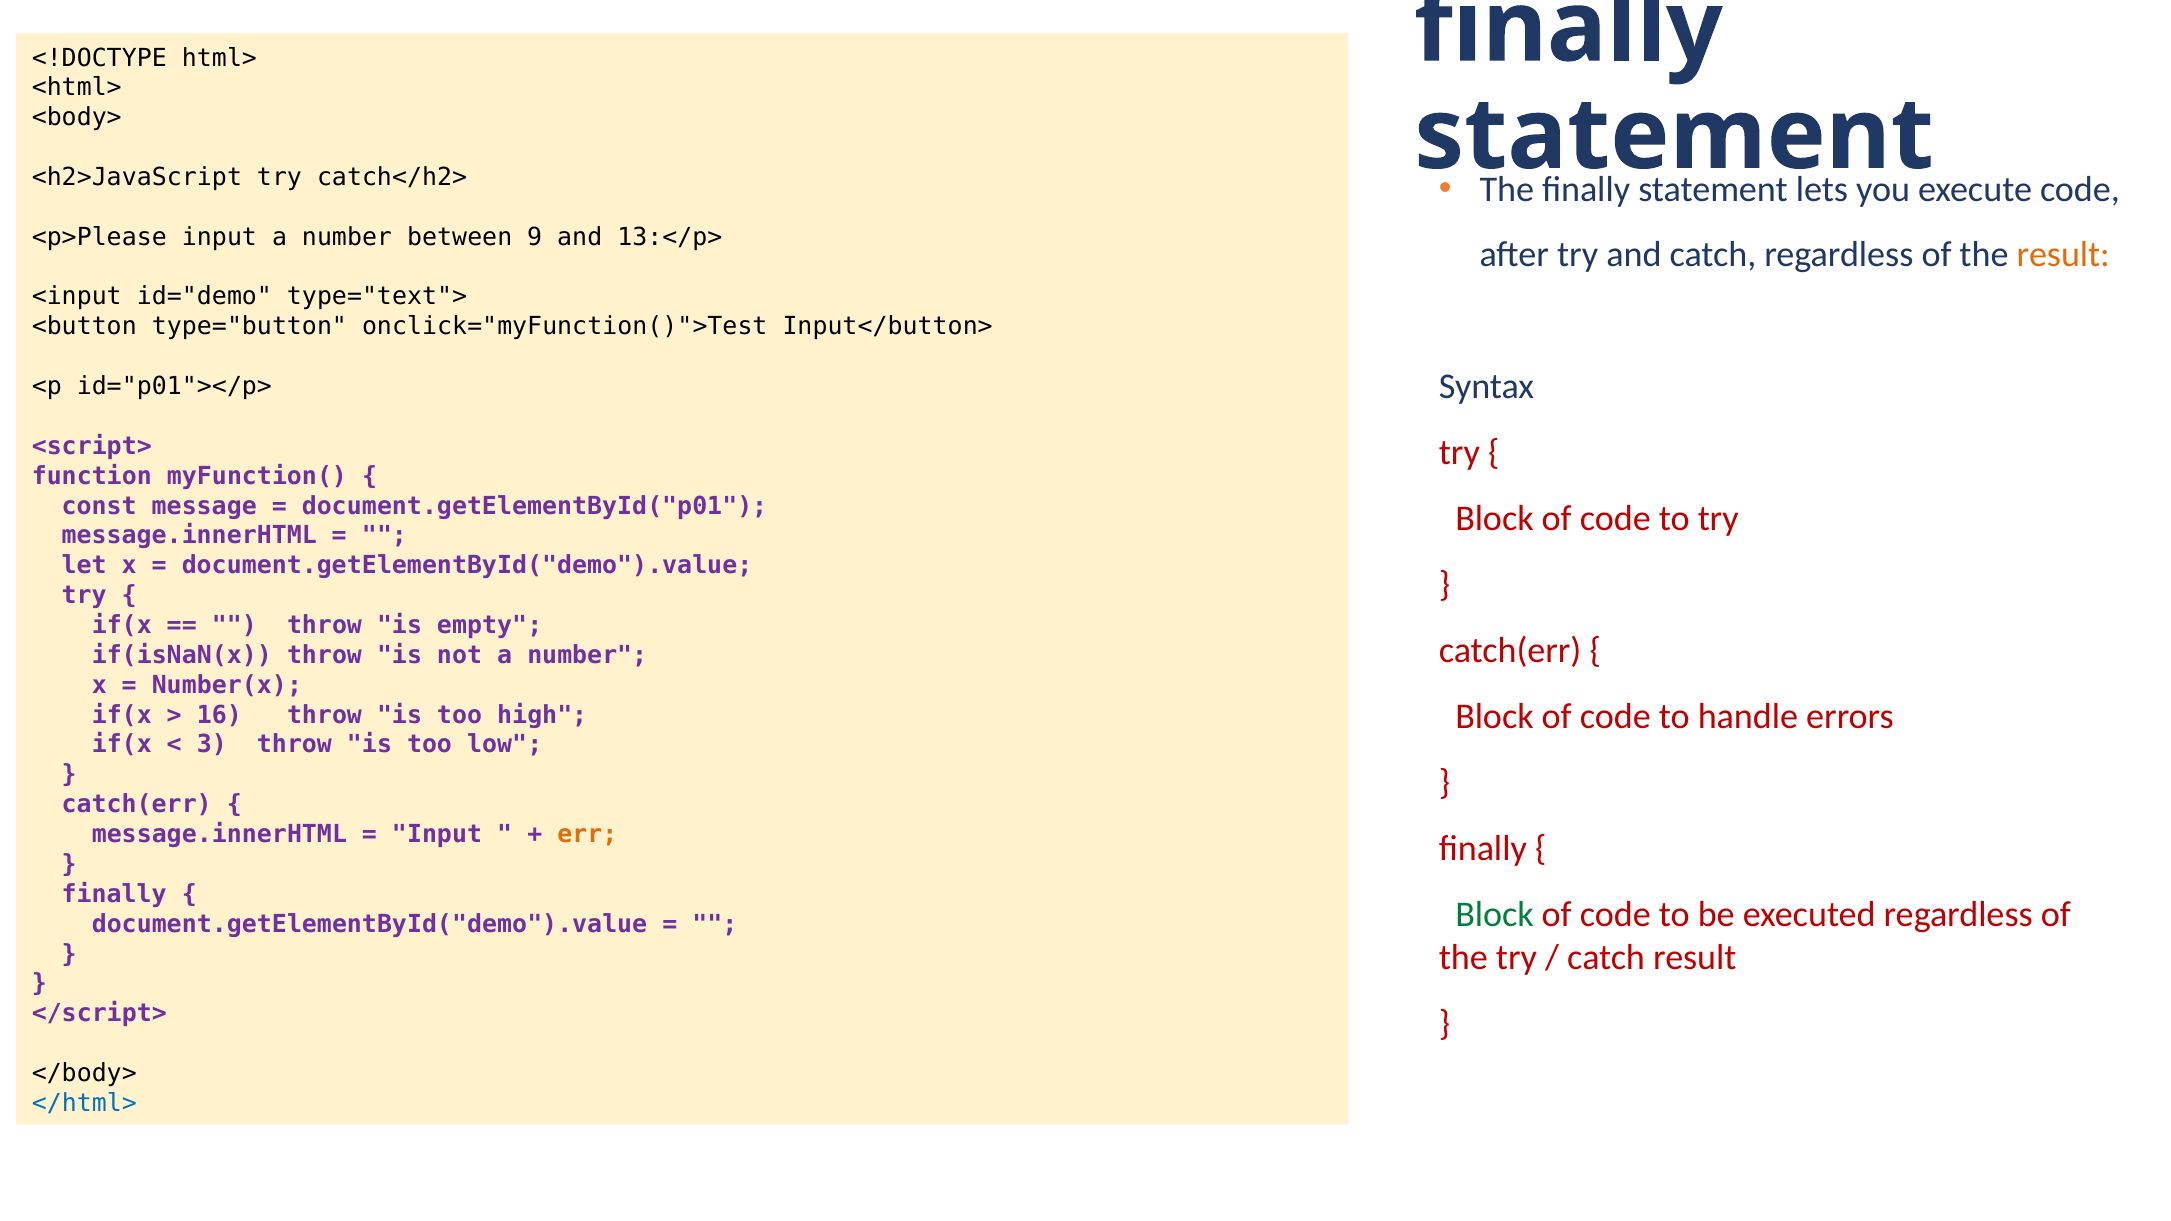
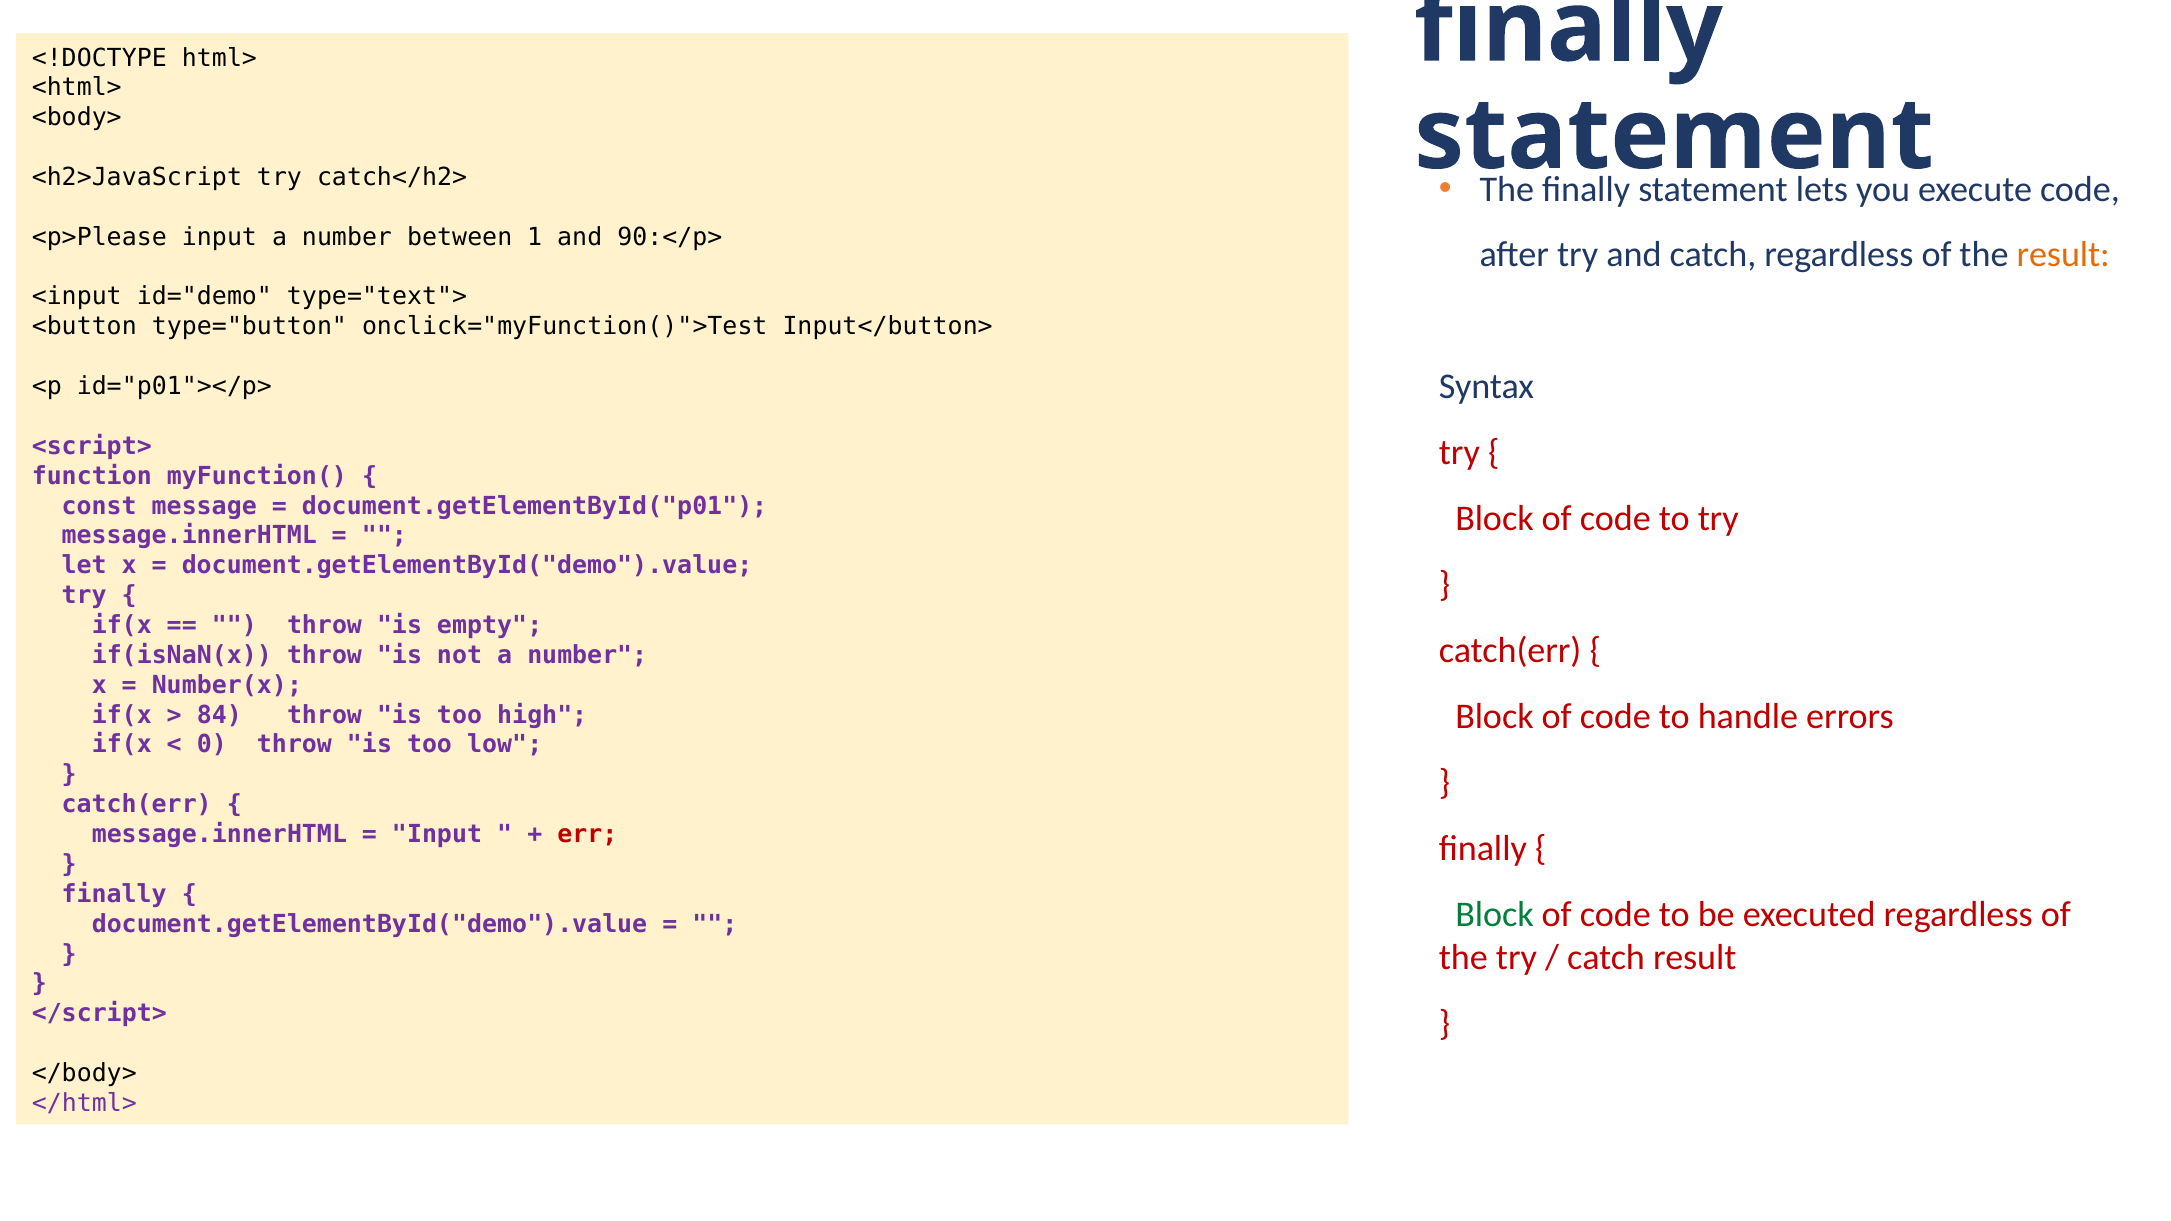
9: 9 -> 1
13:</p>: 13:</p> -> 90:</p>
16: 16 -> 84
3: 3 -> 0
err colour: orange -> red
</html> colour: blue -> purple
